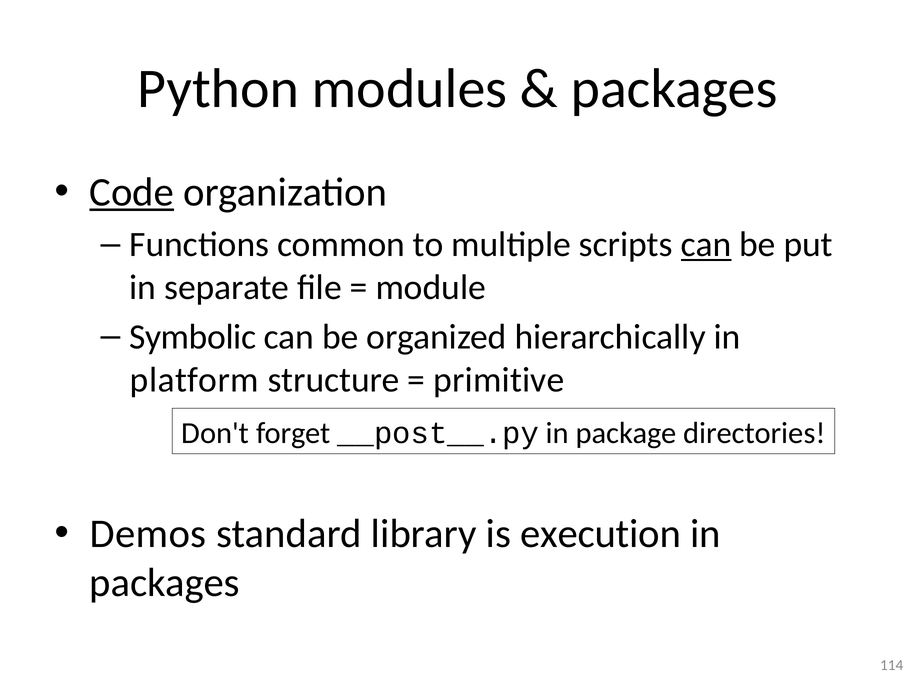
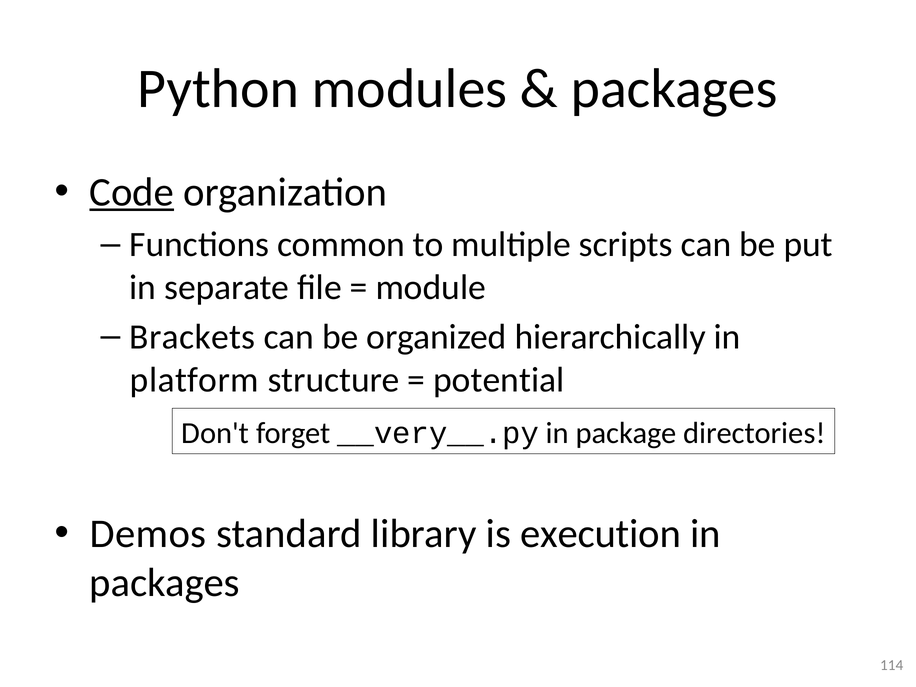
can at (706, 245) underline: present -> none
Symbolic: Symbolic -> Brackets
primitive: primitive -> potential
__post__.py: __post__.py -> __very__.py
